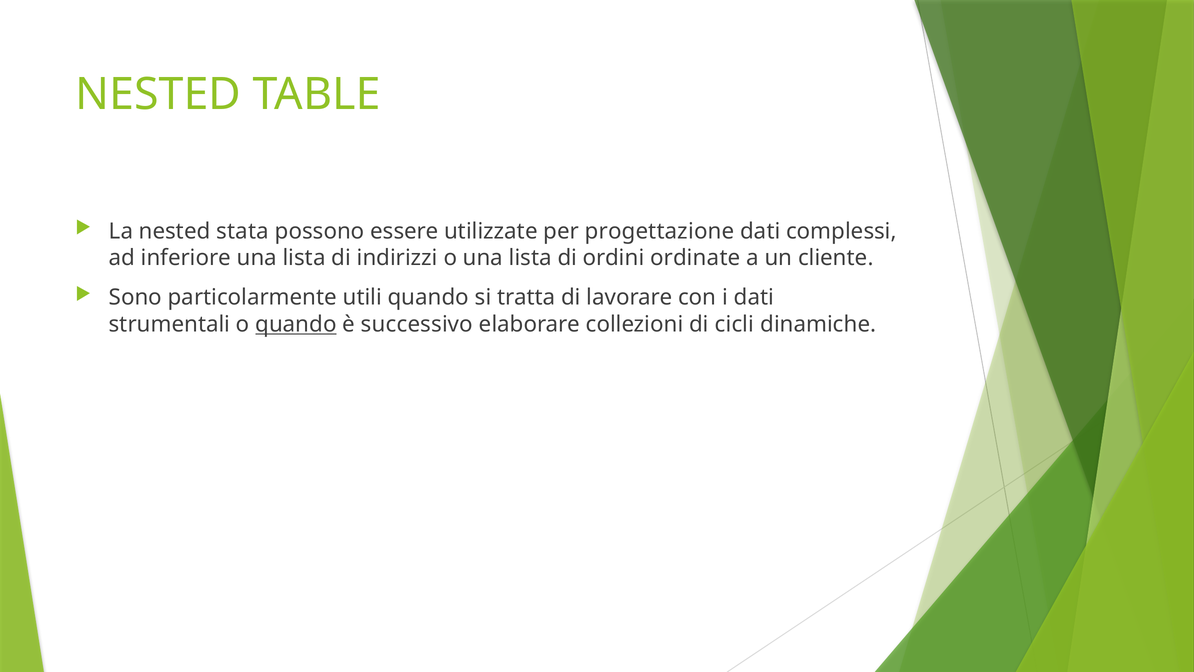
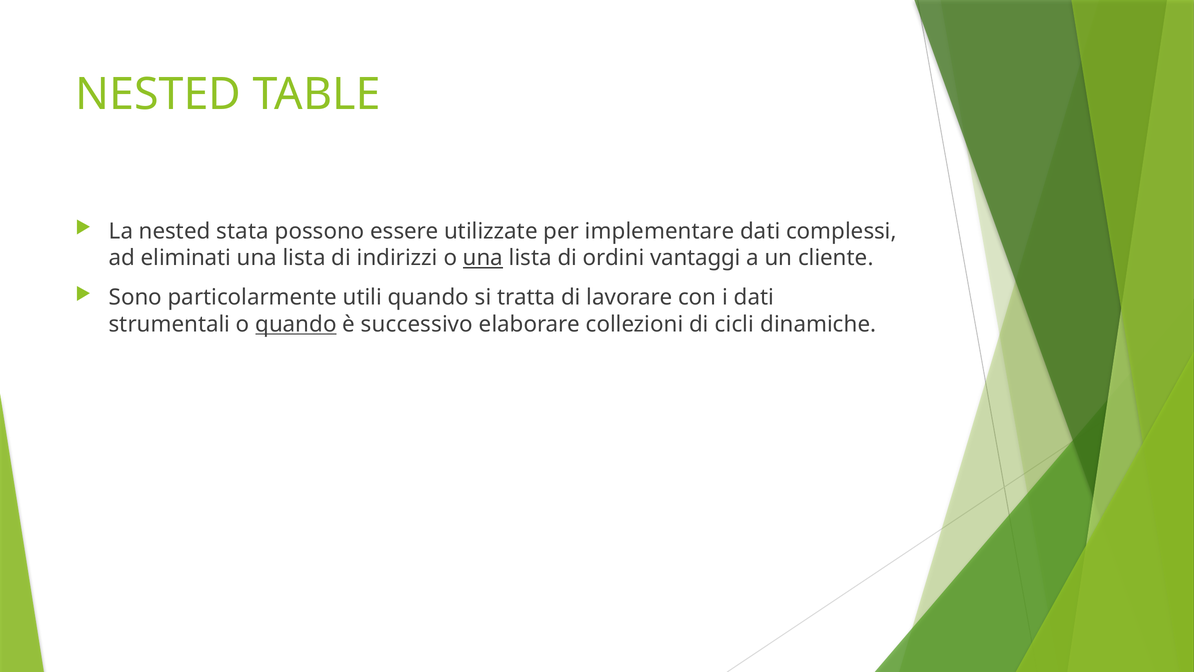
progettazione: progettazione -> implementare
inferiore: inferiore -> eliminati
una at (483, 258) underline: none -> present
ordinate: ordinate -> vantaggi
